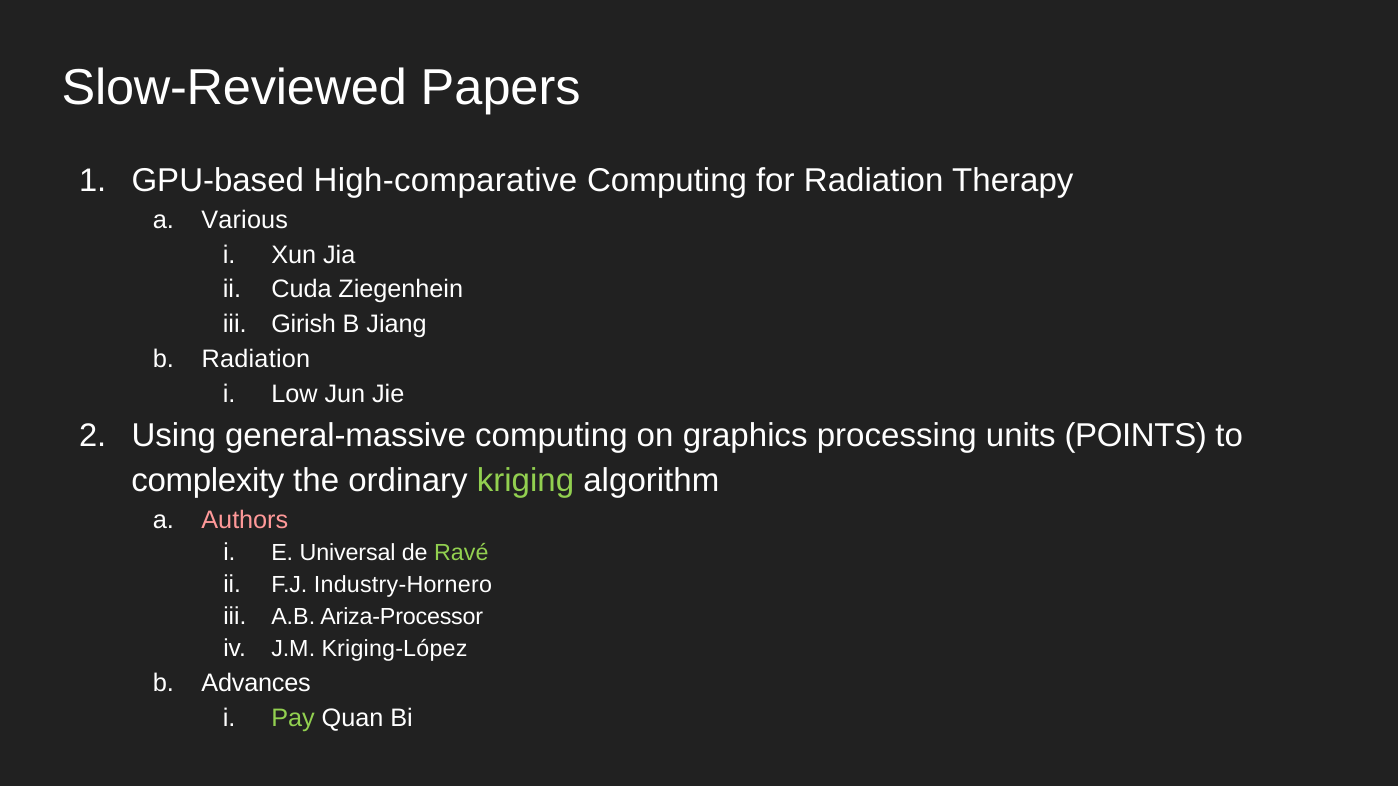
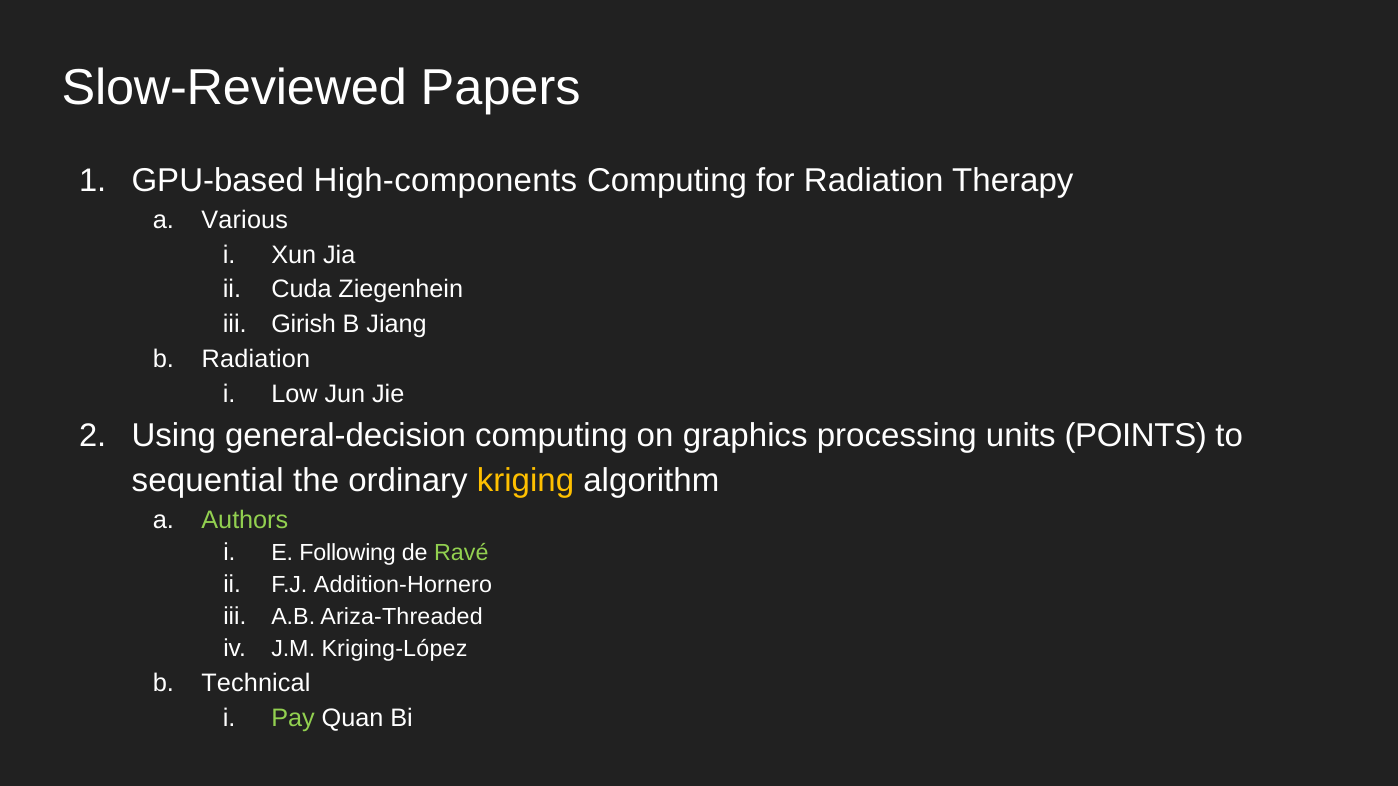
High-comparative: High-comparative -> High-components
general-massive: general-massive -> general-decision
complexity: complexity -> sequential
kriging colour: light green -> yellow
Authors colour: pink -> light green
Universal: Universal -> Following
Industry-Hornero: Industry-Hornero -> Addition-Hornero
Ariza-Processor: Ariza-Processor -> Ariza-Threaded
Advances: Advances -> Technical
